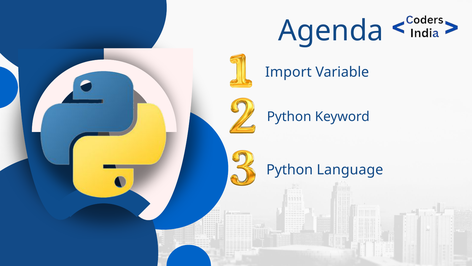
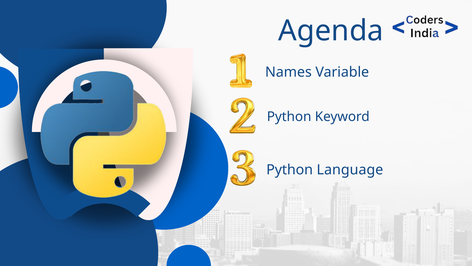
Import: Import -> Names
